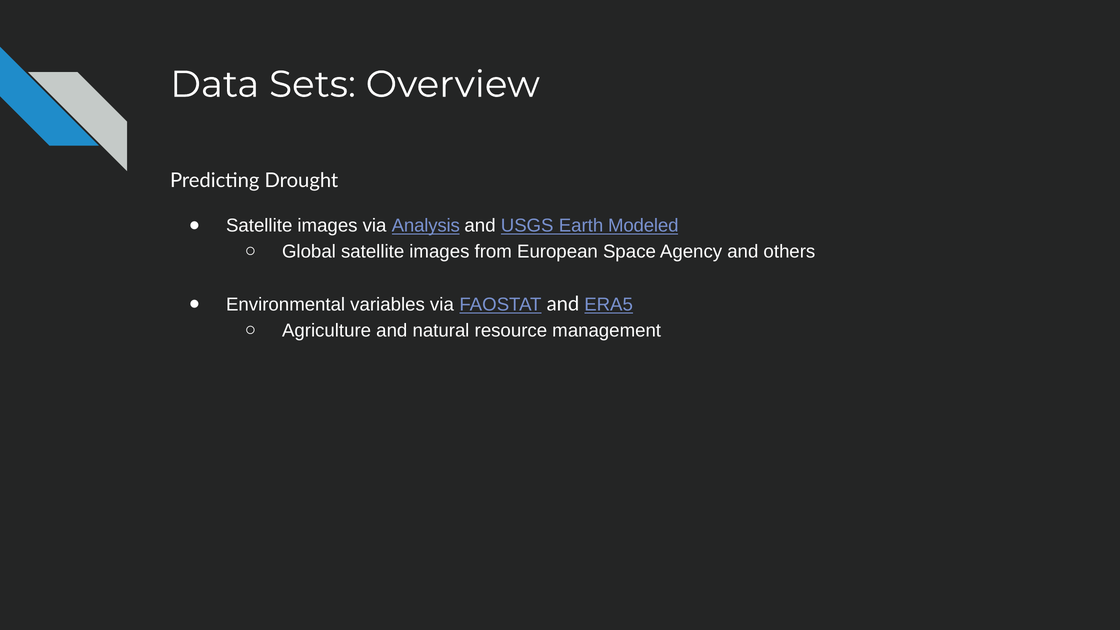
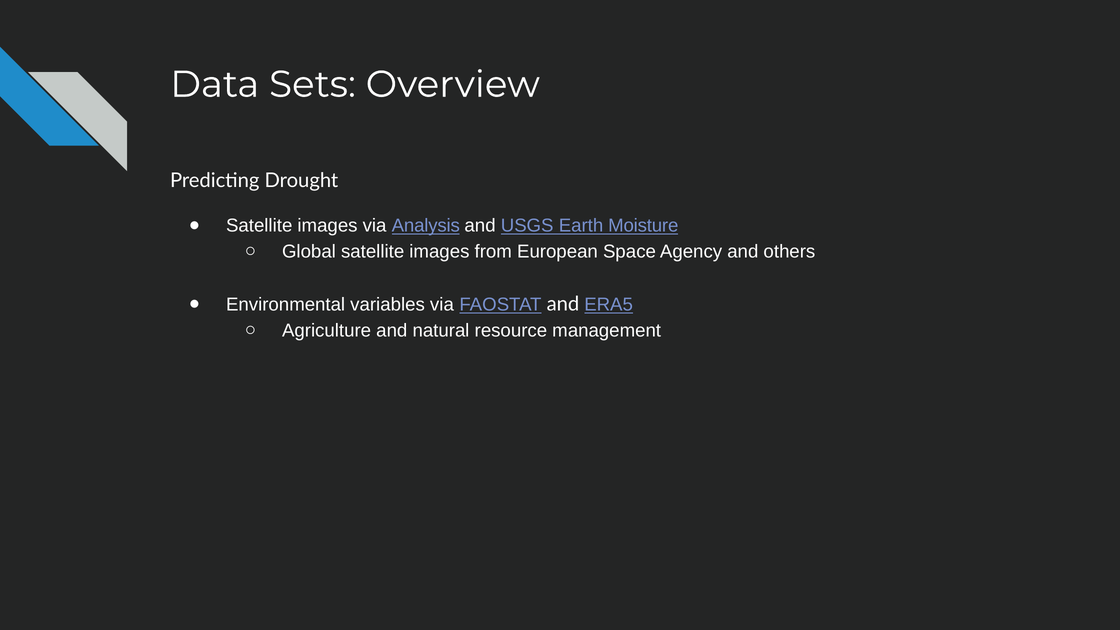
Modeled: Modeled -> Moisture
